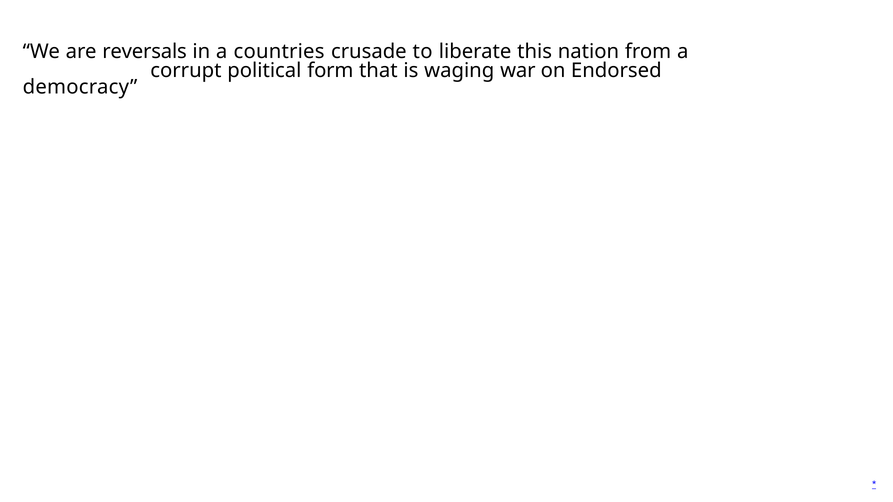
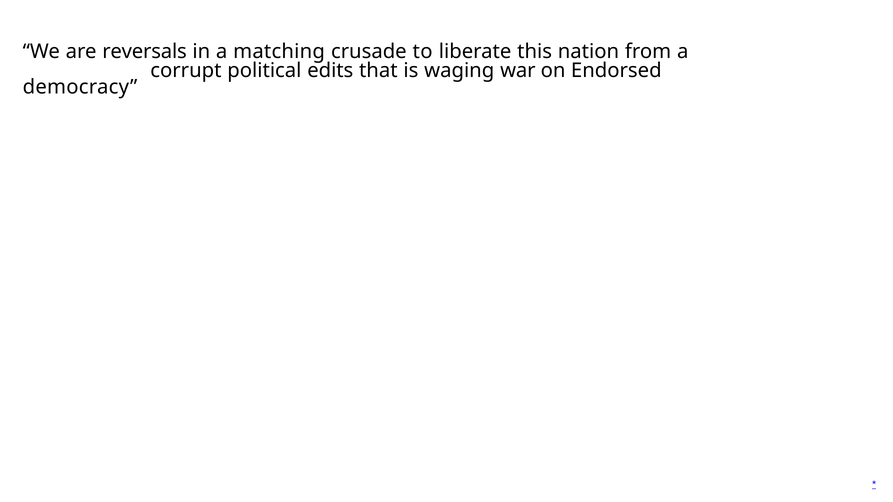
countries: countries -> matching
form: form -> edits
